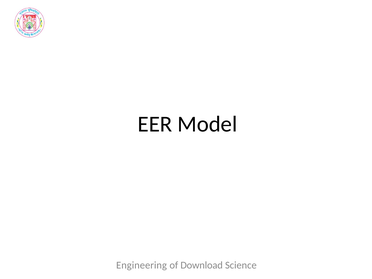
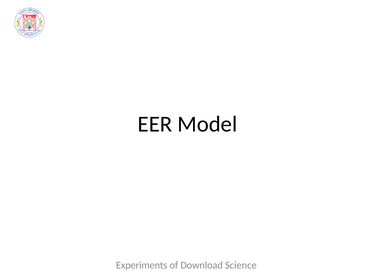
Engineering: Engineering -> Experiments
